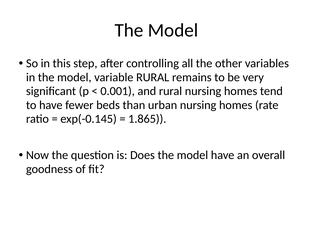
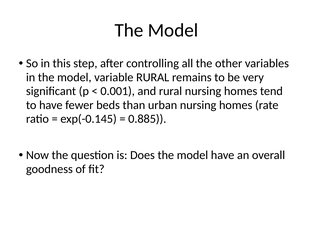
1.865: 1.865 -> 0.885
